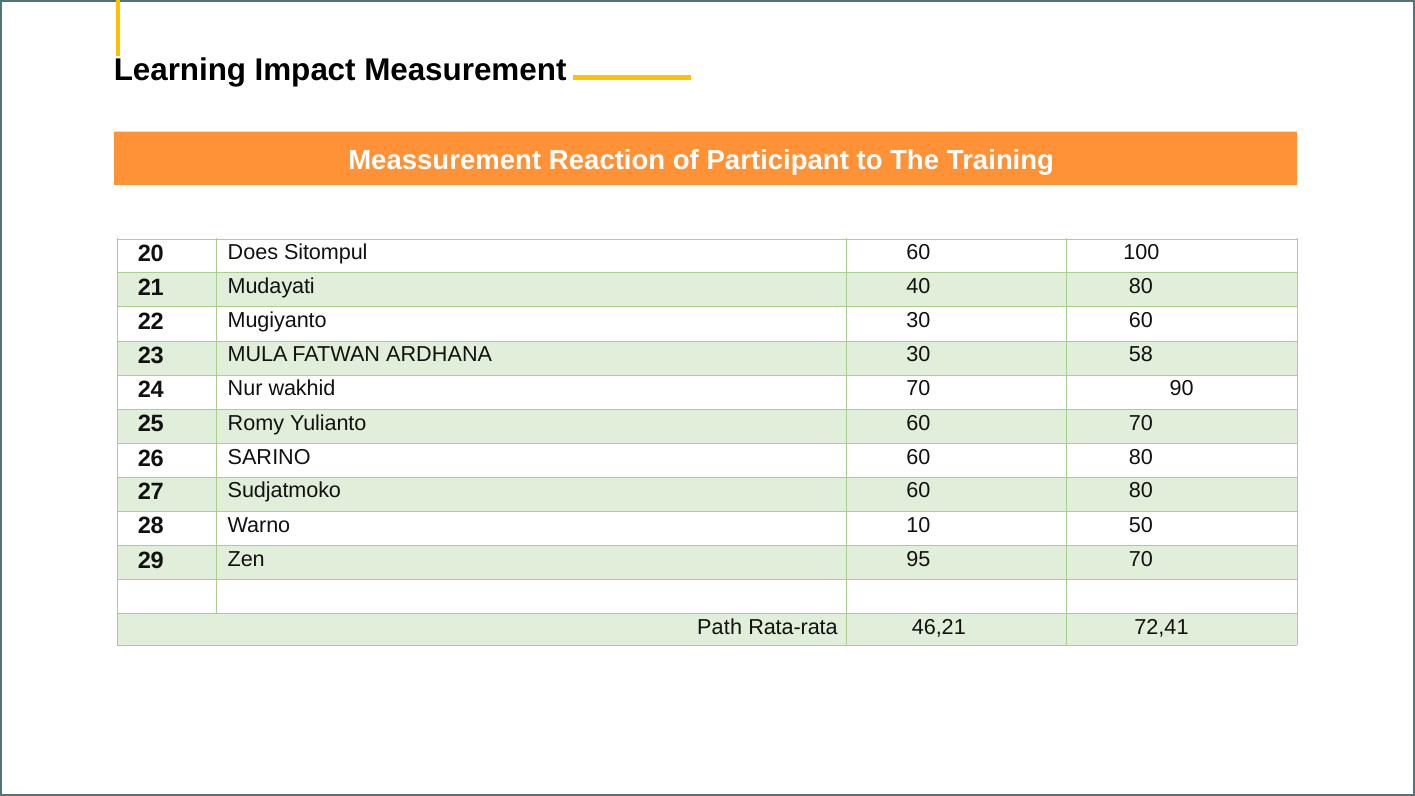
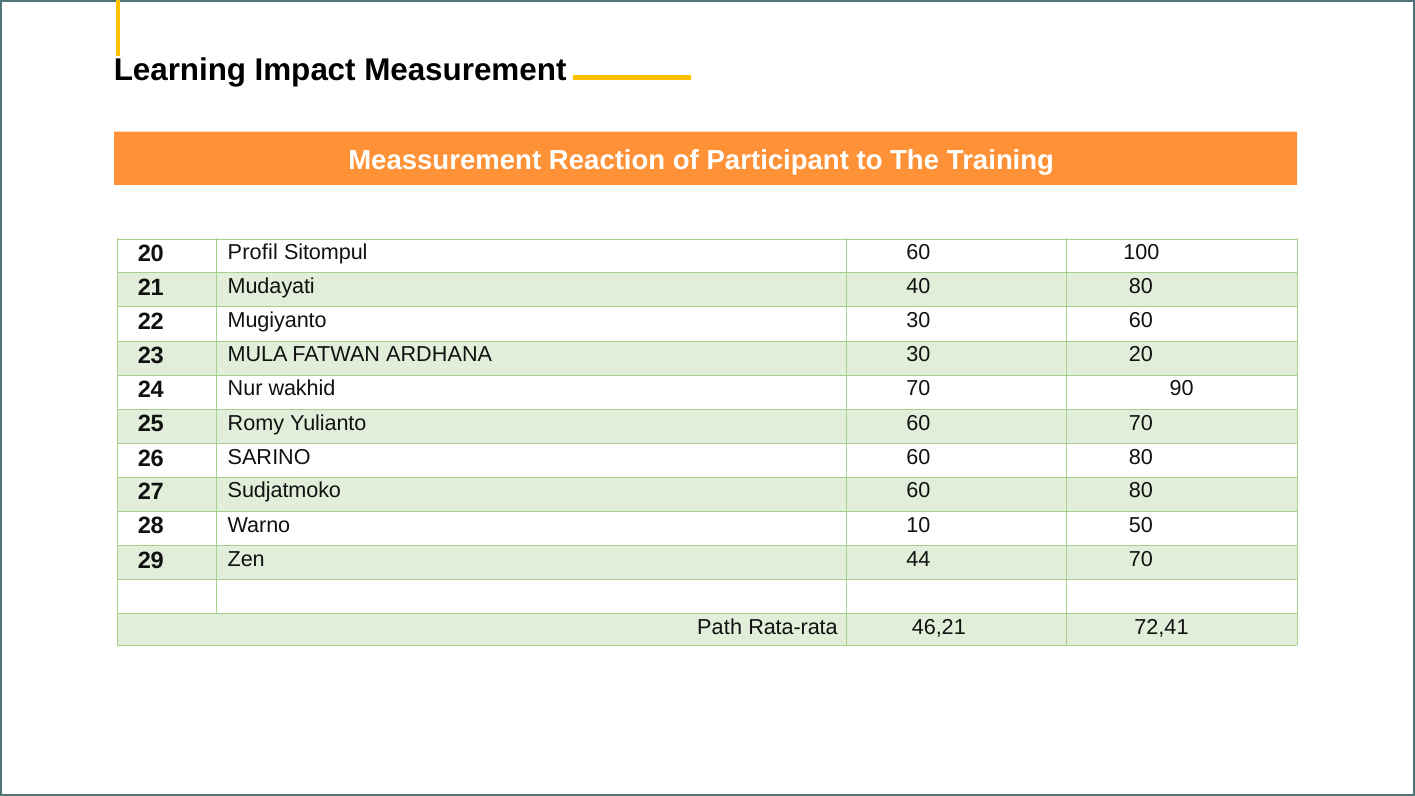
Does: Does -> Profil
30 58: 58 -> 20
95: 95 -> 44
